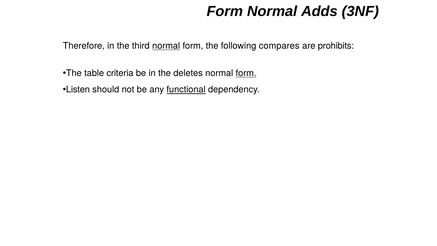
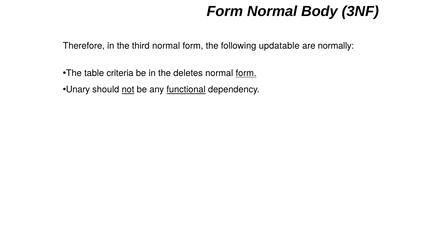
Adds: Adds -> Body
normal at (166, 46) underline: present -> none
compares: compares -> updatable
prohibits: prohibits -> normally
Listen: Listen -> Unary
not underline: none -> present
